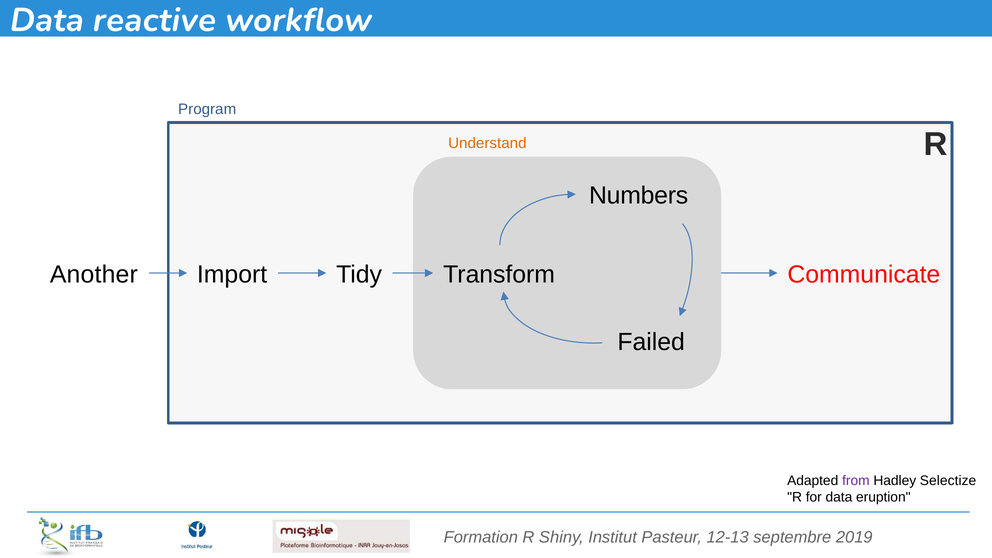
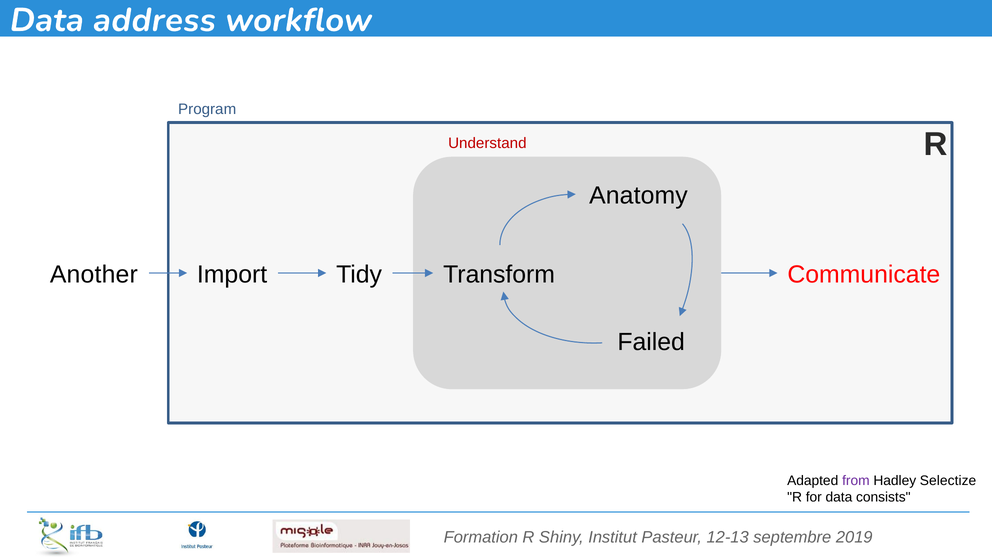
reactive: reactive -> address
Understand colour: orange -> red
Numbers: Numbers -> Anatomy
eruption: eruption -> consists
